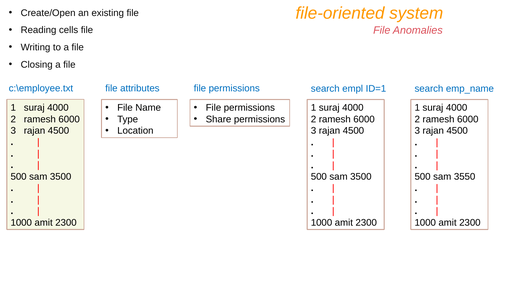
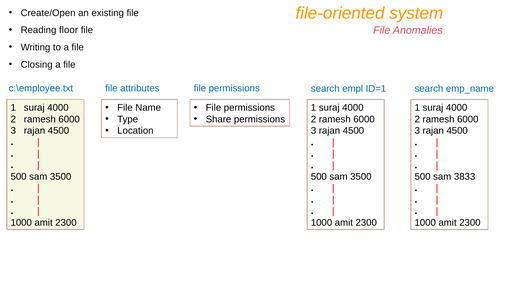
cells: cells -> floor
3550: 3550 -> 3833
